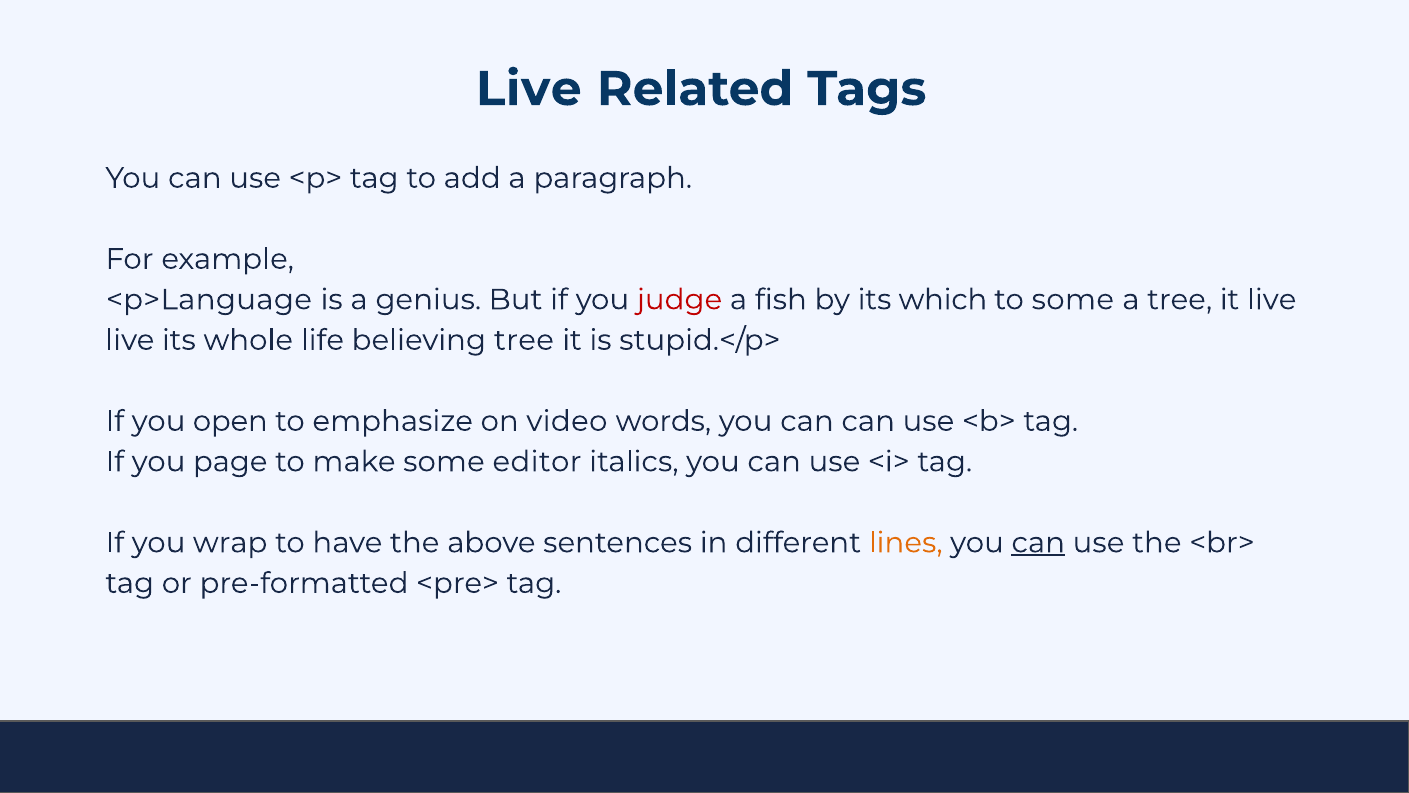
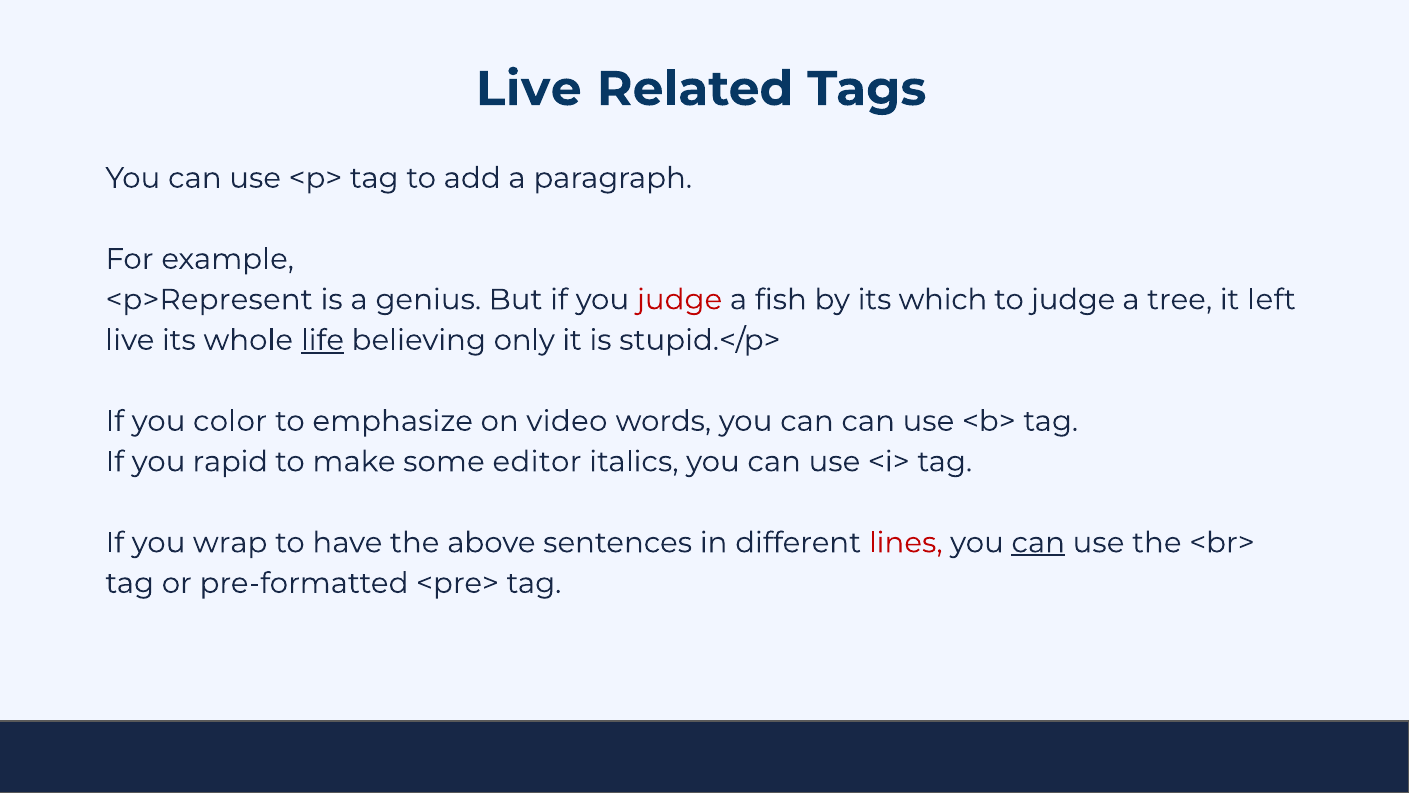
<p>Language: <p>Language -> <p>Represent
to some: some -> judge
it live: live -> left
life underline: none -> present
believing tree: tree -> only
open: open -> color
page: page -> rapid
lines colour: orange -> red
